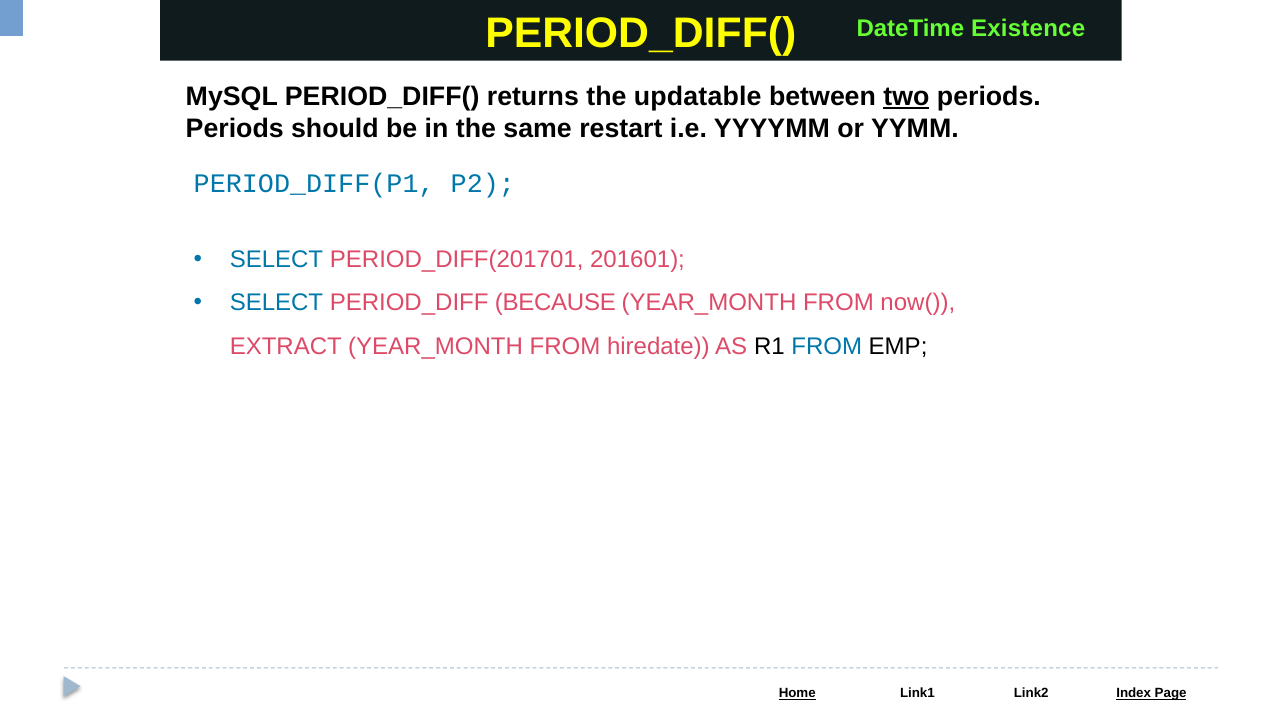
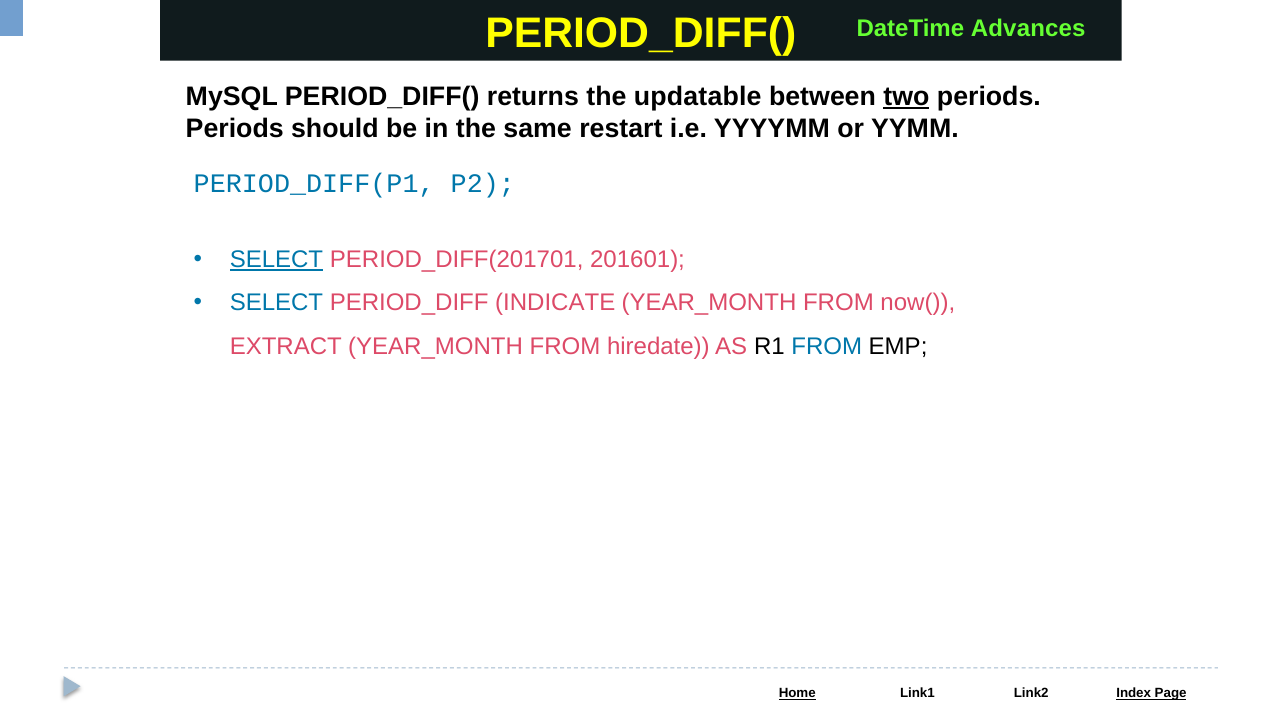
Existence: Existence -> Advances
SELECT at (276, 260) underline: none -> present
BECAUSE: BECAUSE -> INDICATE
